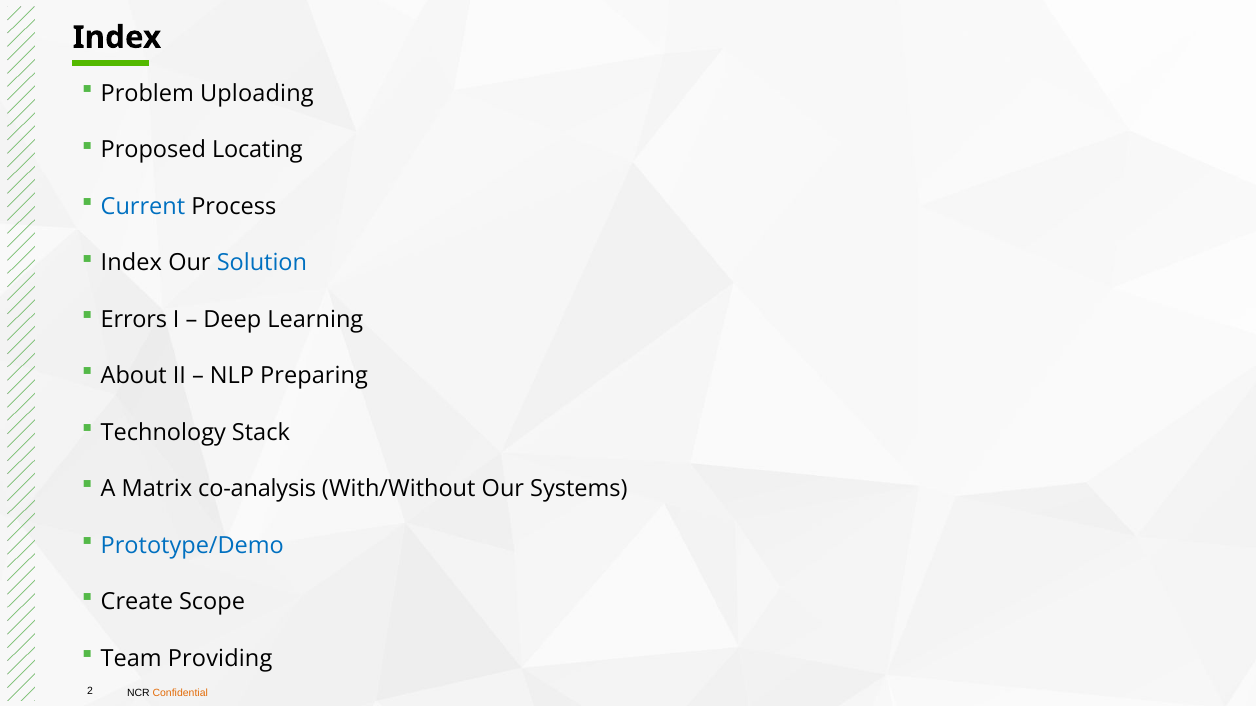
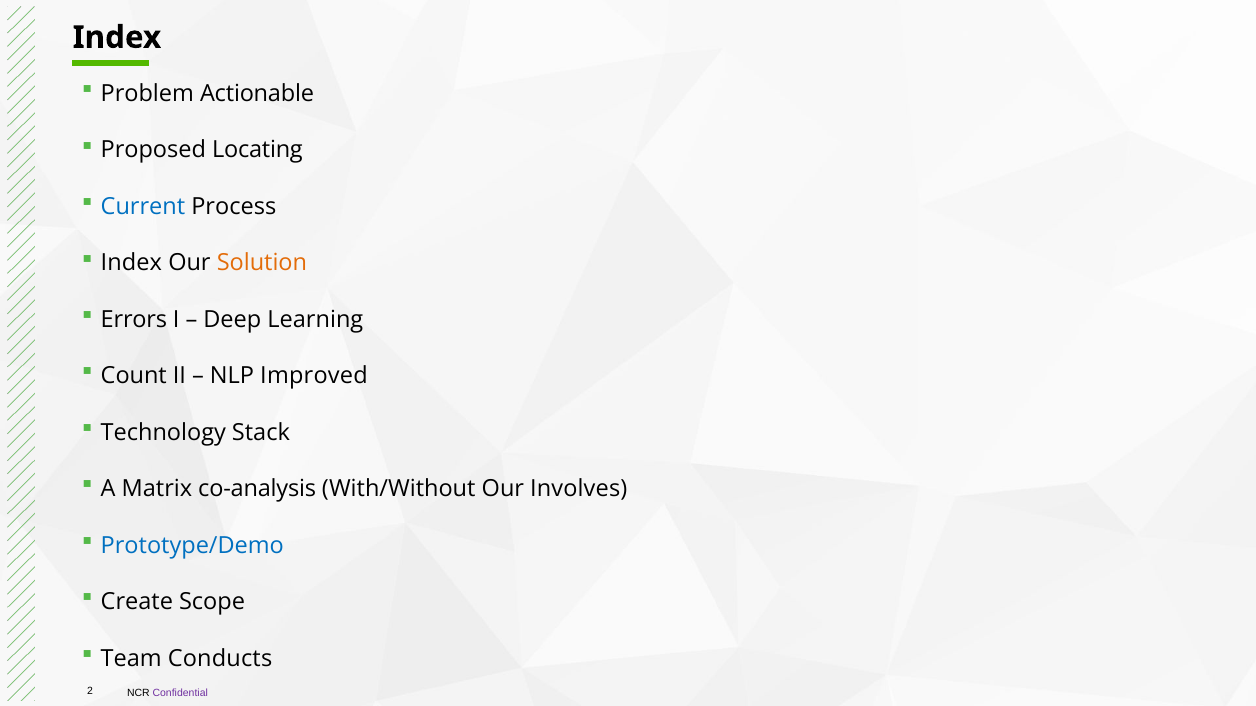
Uploading: Uploading -> Actionable
Solution colour: blue -> orange
About: About -> Count
Preparing: Preparing -> Improved
Systems: Systems -> Involves
Providing: Providing -> Conducts
Confidential colour: orange -> purple
